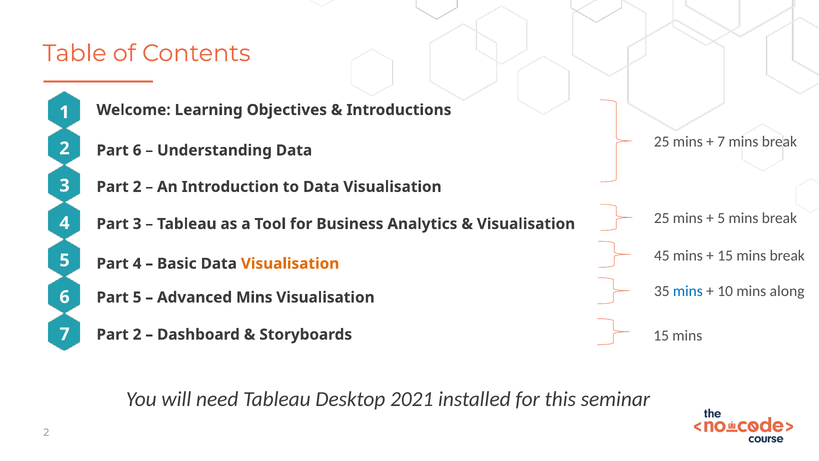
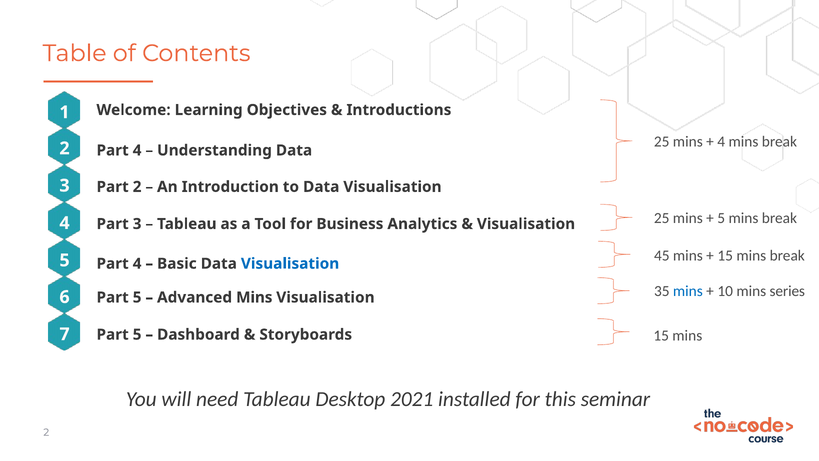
7 at (721, 142): 7 -> 4
6 at (137, 150): 6 -> 4
Visualisation at (290, 263) colour: orange -> blue
along: along -> series
7 Part 2: 2 -> 5
